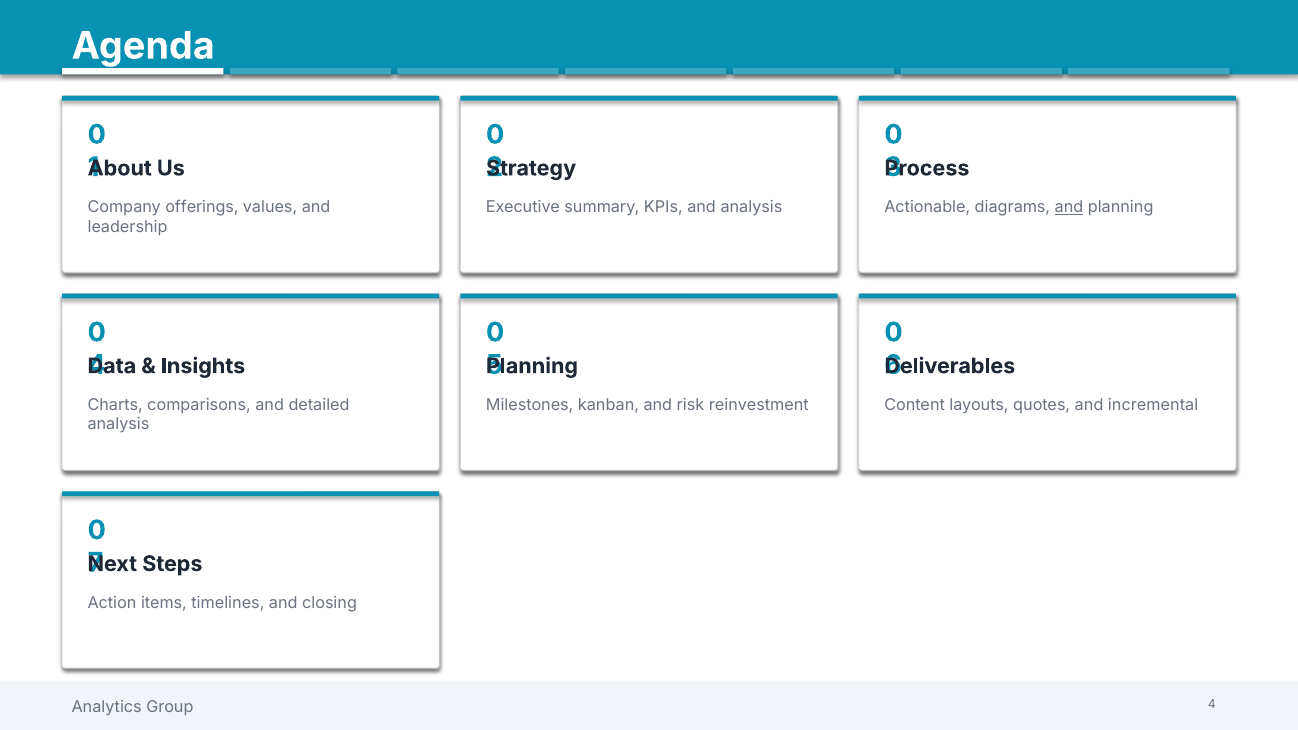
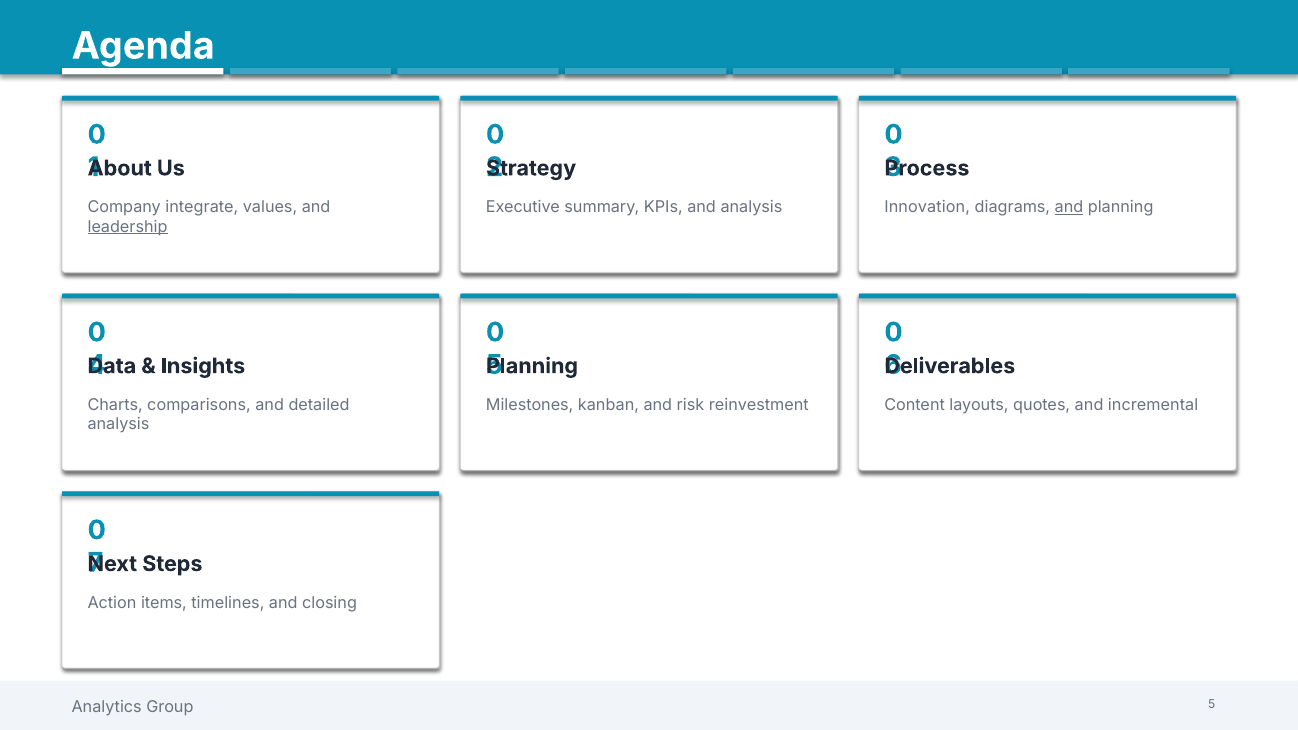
offerings: offerings -> integrate
Actionable: Actionable -> Innovation
leadership underline: none -> present
Group 4: 4 -> 5
